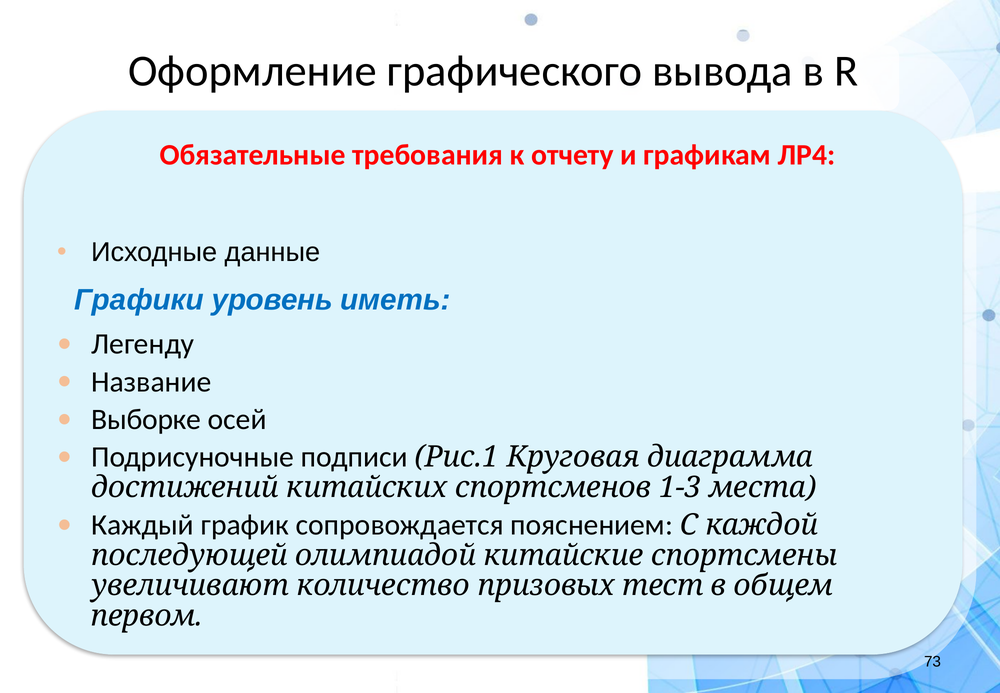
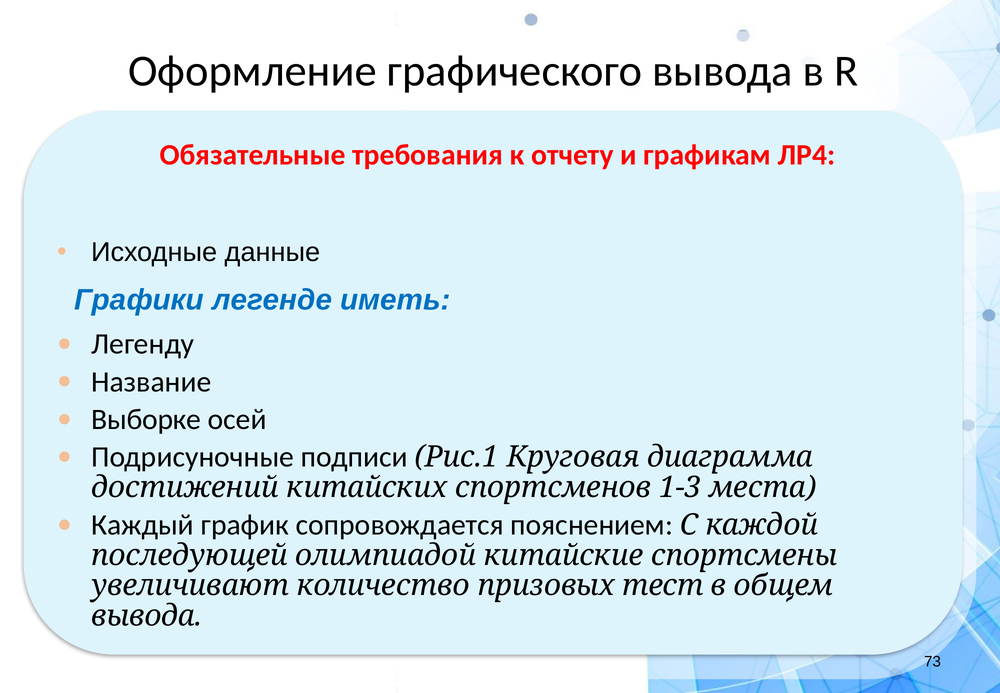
уровень: уровень -> легенде
первом at (147, 616): первом -> вывода
